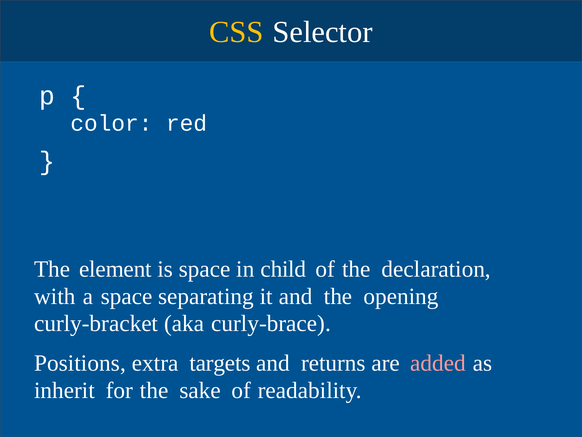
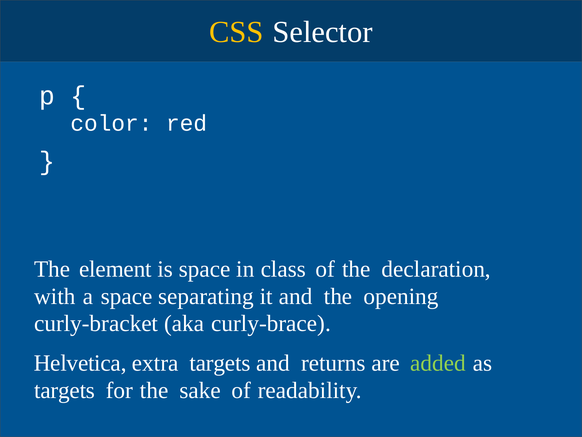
child: child -> class
Positions: Positions -> Helvetica
added colour: pink -> light green
inherit at (64, 390): inherit -> targets
